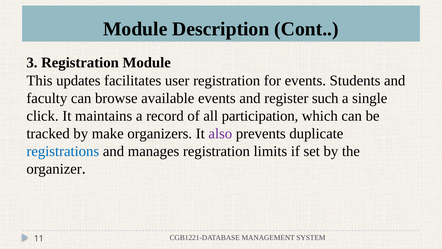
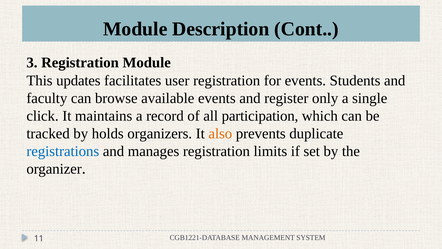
such: such -> only
make: make -> holds
also colour: purple -> orange
